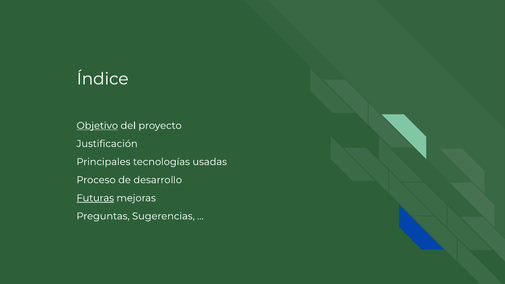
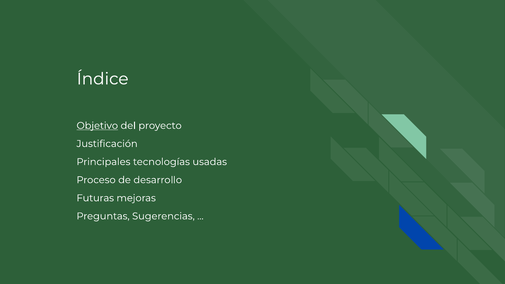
Futuras underline: present -> none
